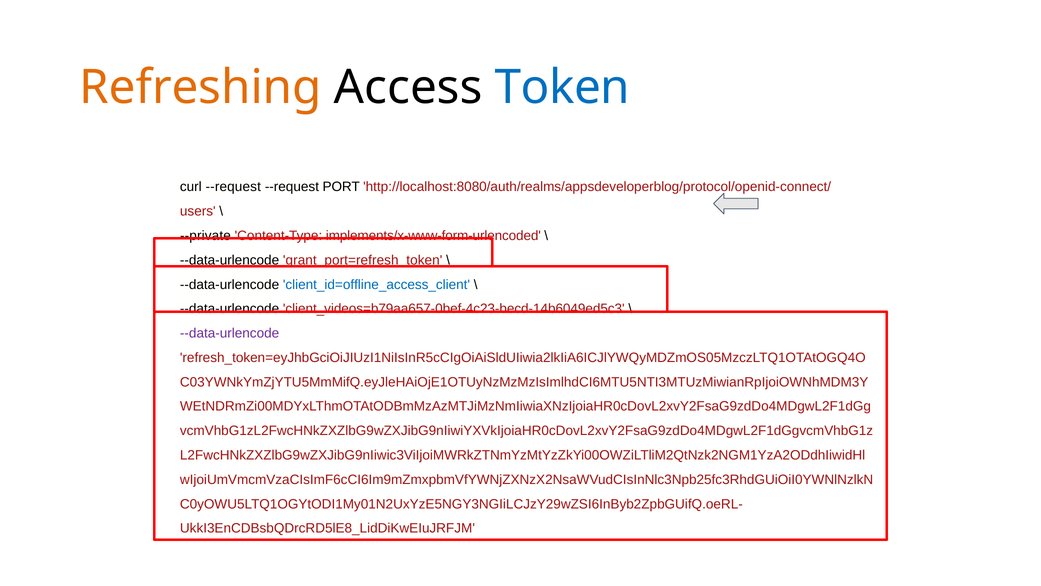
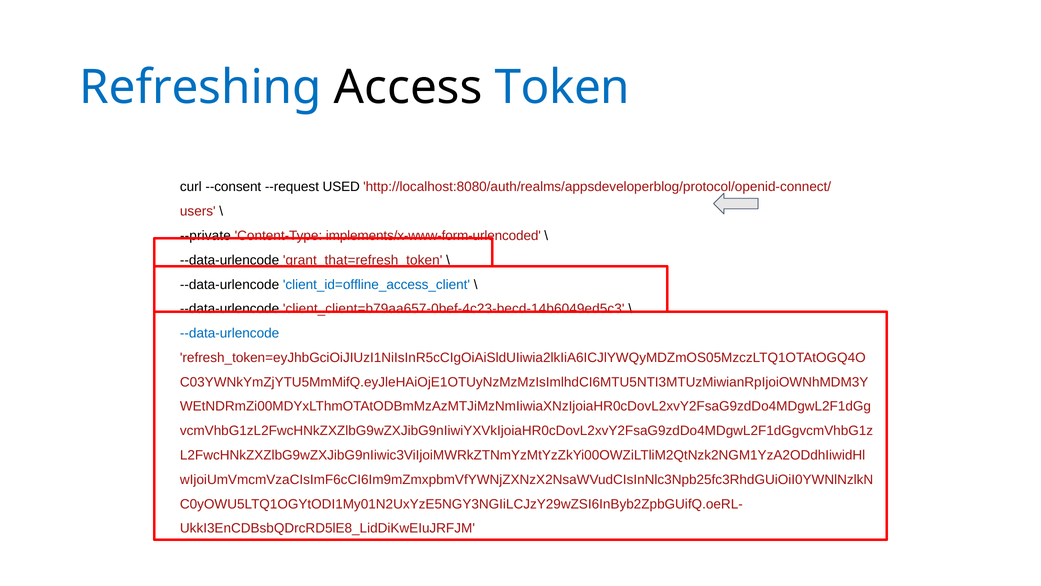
Refreshing colour: orange -> blue
curl --request: --request -> --consent
PORT: PORT -> USED
grant_port=refresh_token: grant_port=refresh_token -> grant_that=refresh_token
client_videos=b79aa657-0bef-4c23-becd-14b6049ed5c3: client_videos=b79aa657-0bef-4c23-becd-14b6049ed5c3 -> client_client=b79aa657-0bef-4c23-becd-14b6049ed5c3
--data-urlencode at (230, 333) colour: purple -> blue
